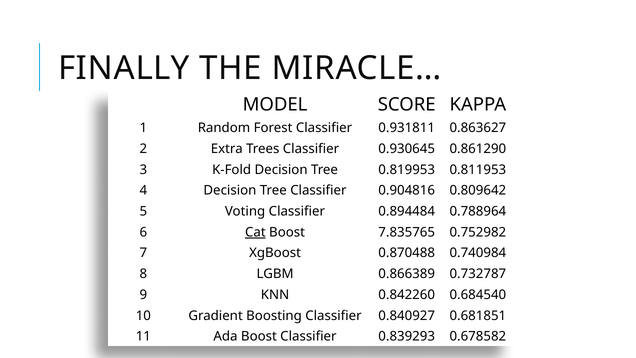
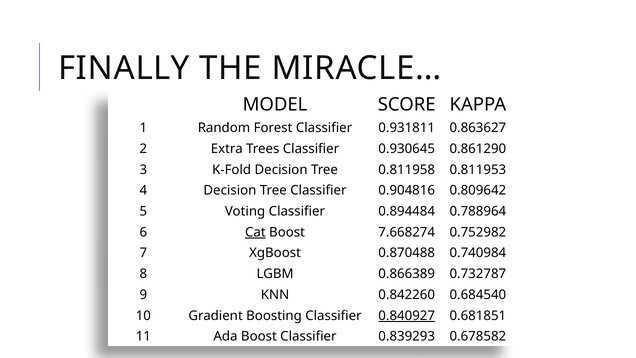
0.819953: 0.819953 -> 0.811958
7.835765: 7.835765 -> 7.668274
0.840927 underline: none -> present
